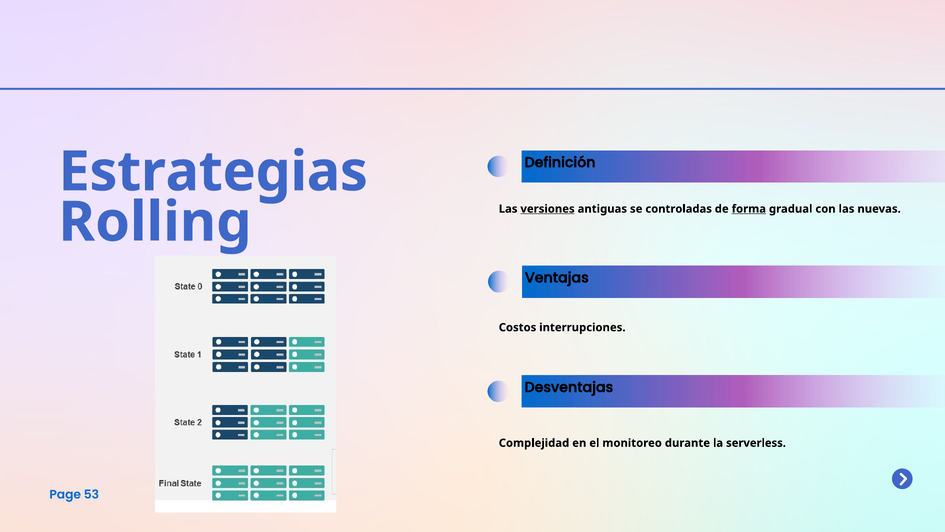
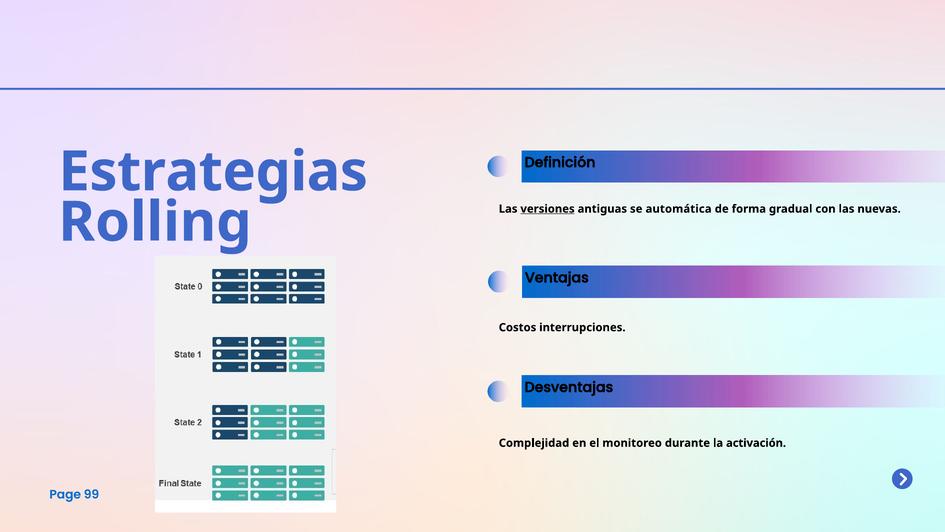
controladas: controladas -> automática
forma underline: present -> none
serverless: serverless -> activación
53: 53 -> 99
